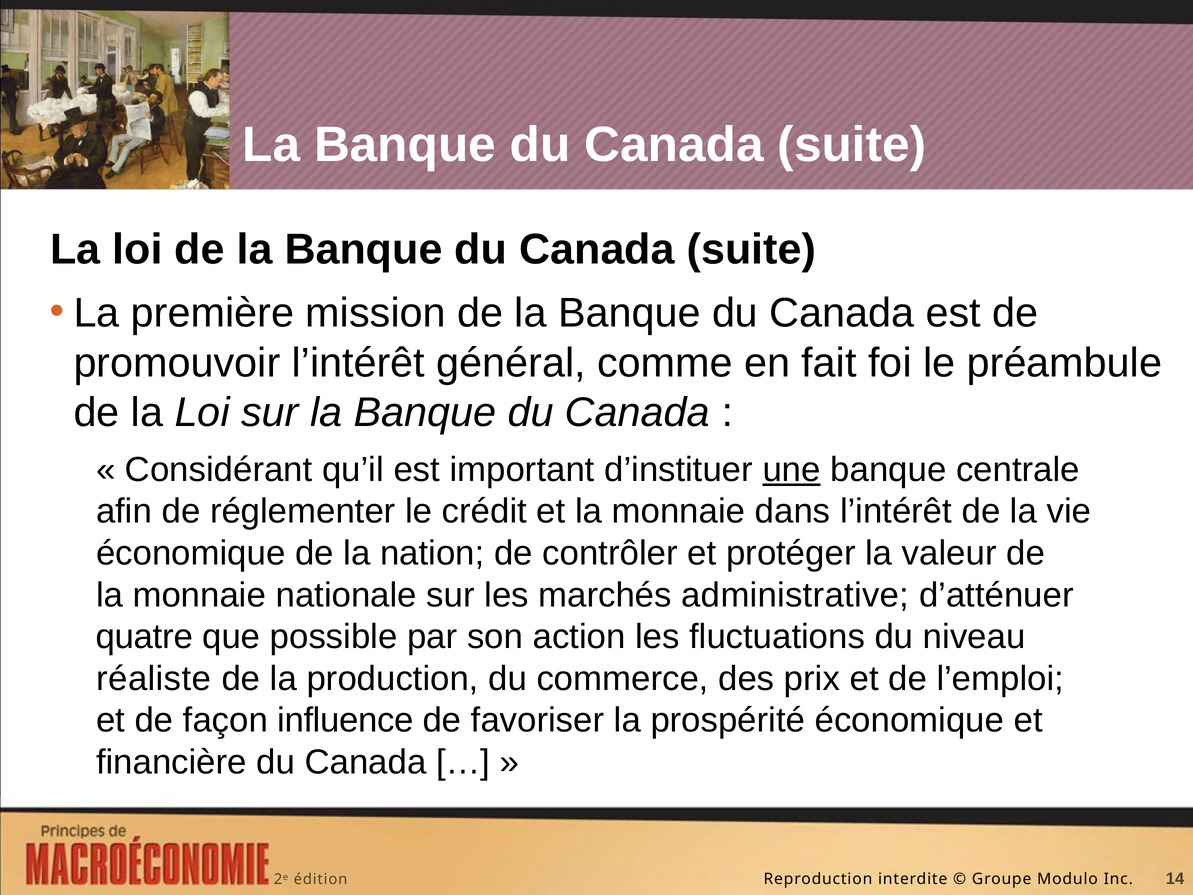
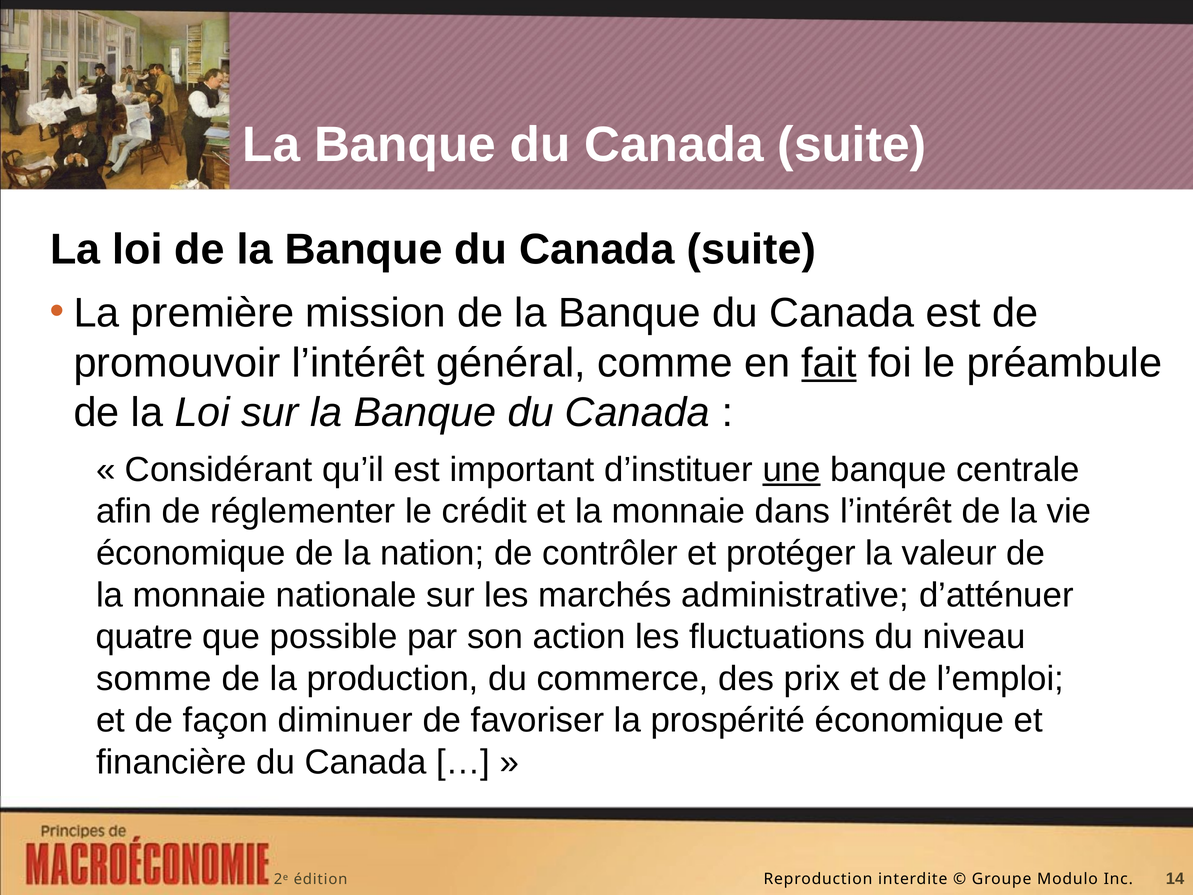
fait underline: none -> present
réaliste: réaliste -> somme
influence: influence -> diminuer
